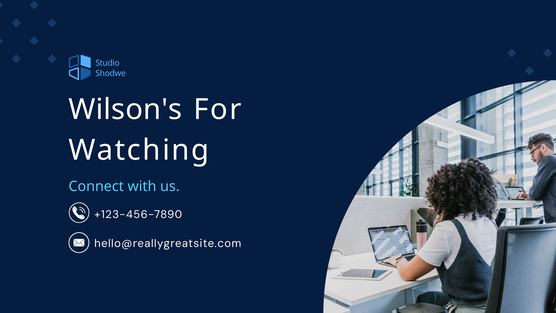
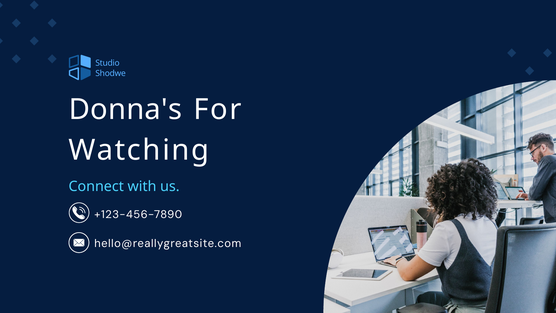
Wilson's: Wilson's -> Donna's
